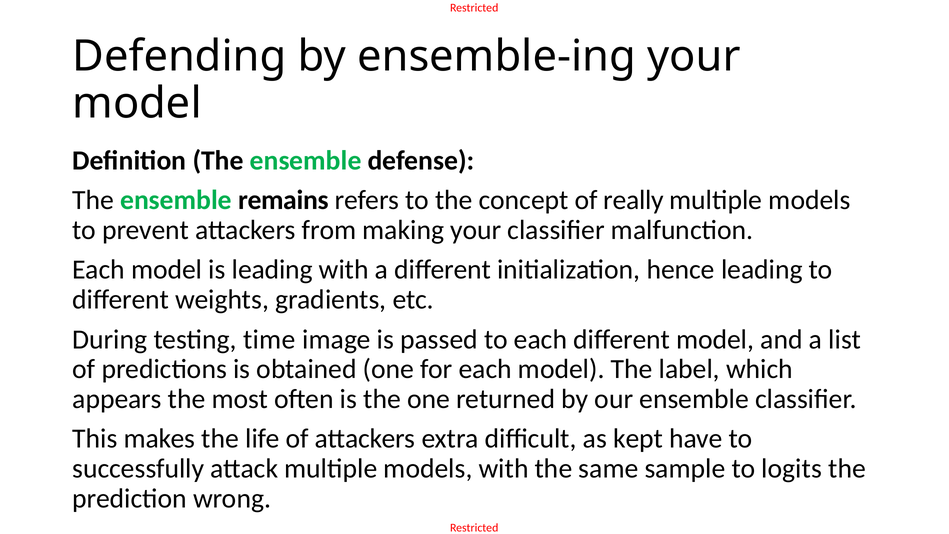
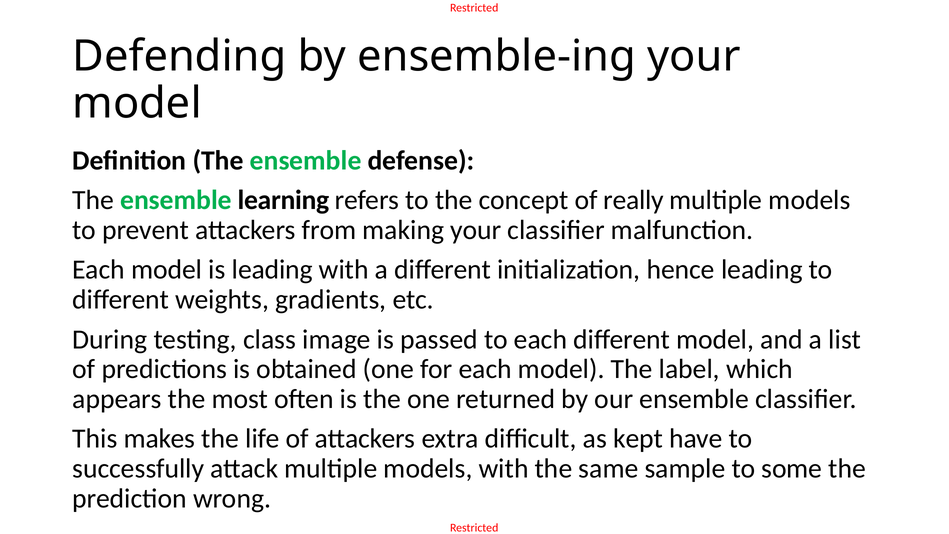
remains: remains -> learning
time: time -> class
logits: logits -> some
